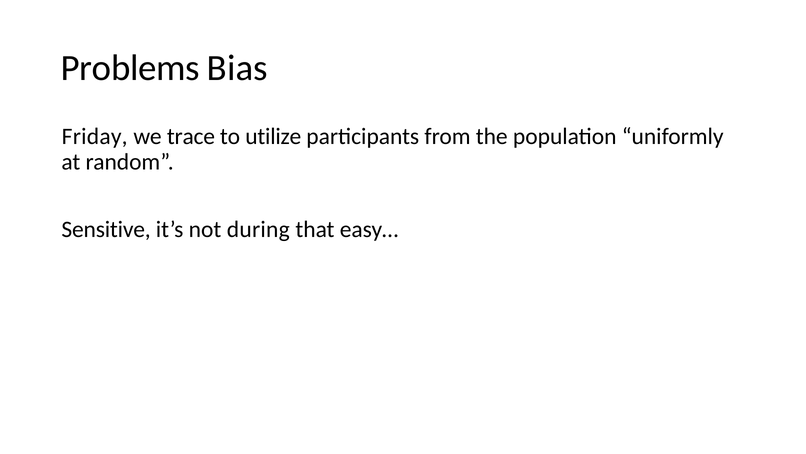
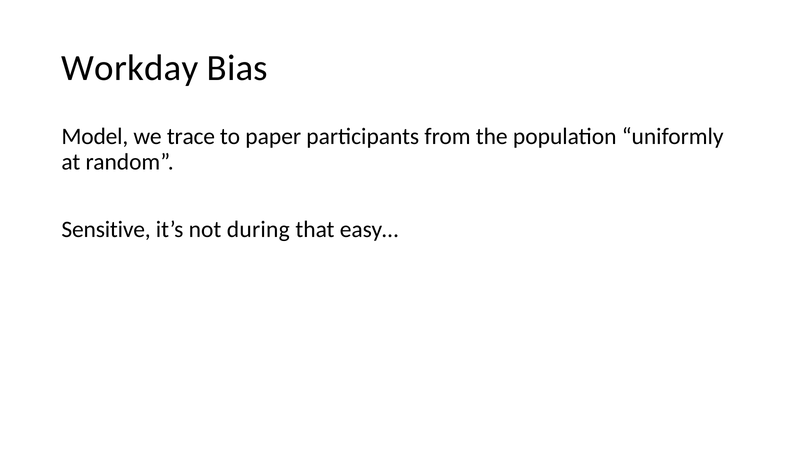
Problems: Problems -> Workday
Friday: Friday -> Model
utilize: utilize -> paper
